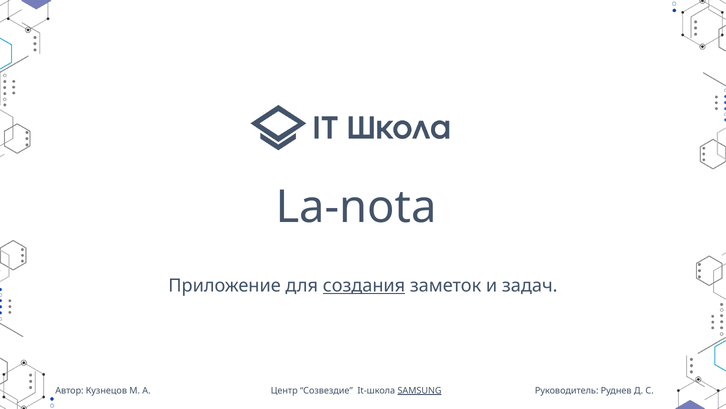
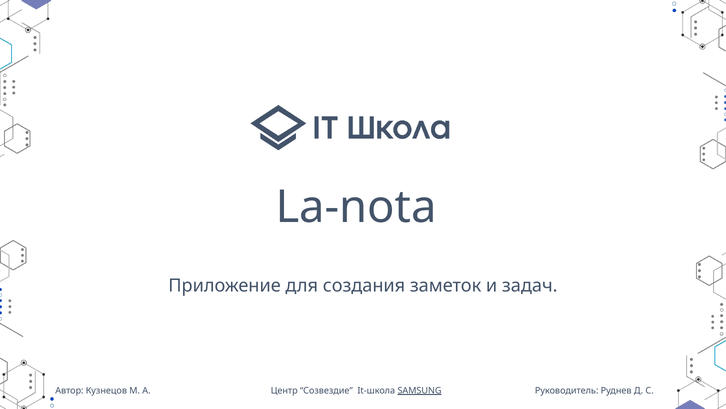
создания underline: present -> none
